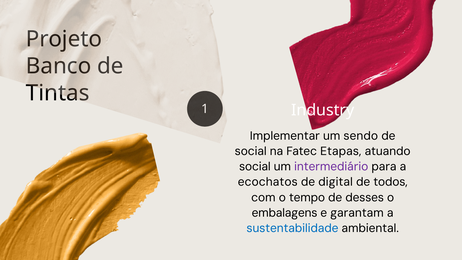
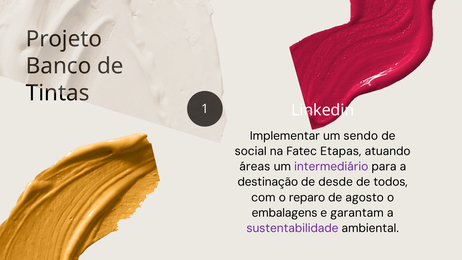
Industry: Industry -> Linkedin
social at (255, 167): social -> áreas
ecochatos: ecochatos -> destinação
digital: digital -> desde
tempo: tempo -> reparo
desses: desses -> agosto
sustentabilidade colour: blue -> purple
